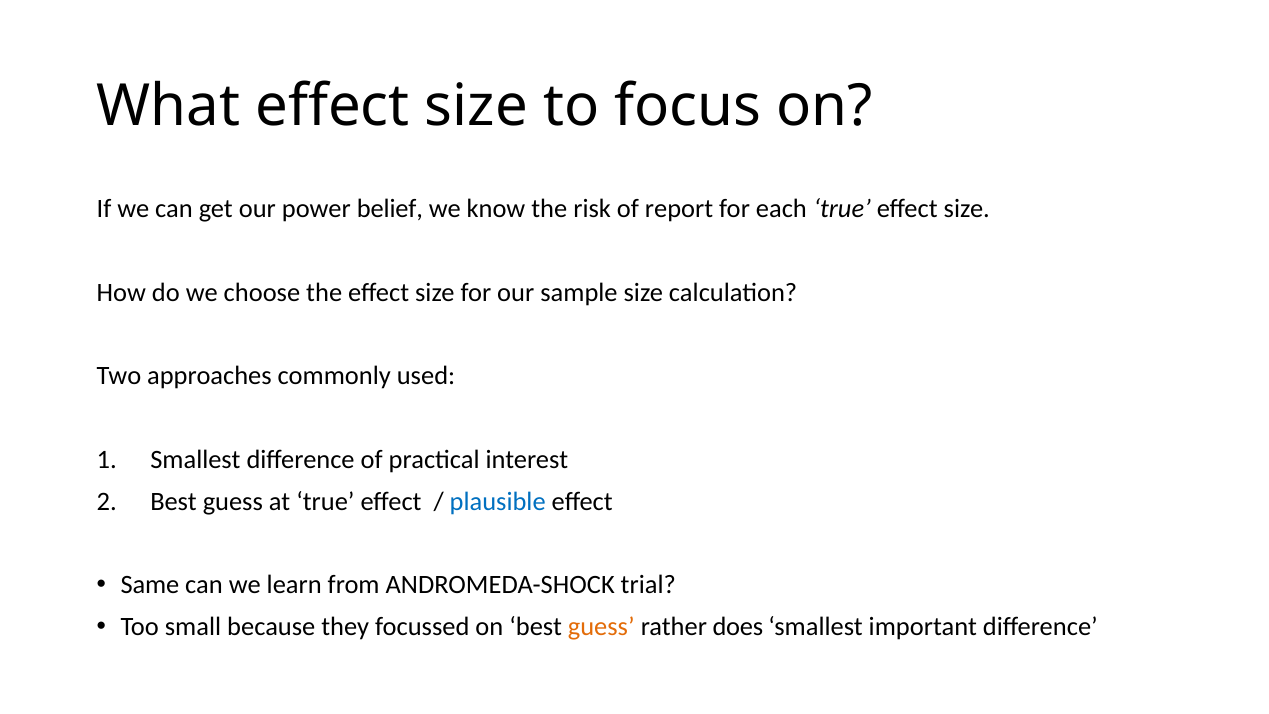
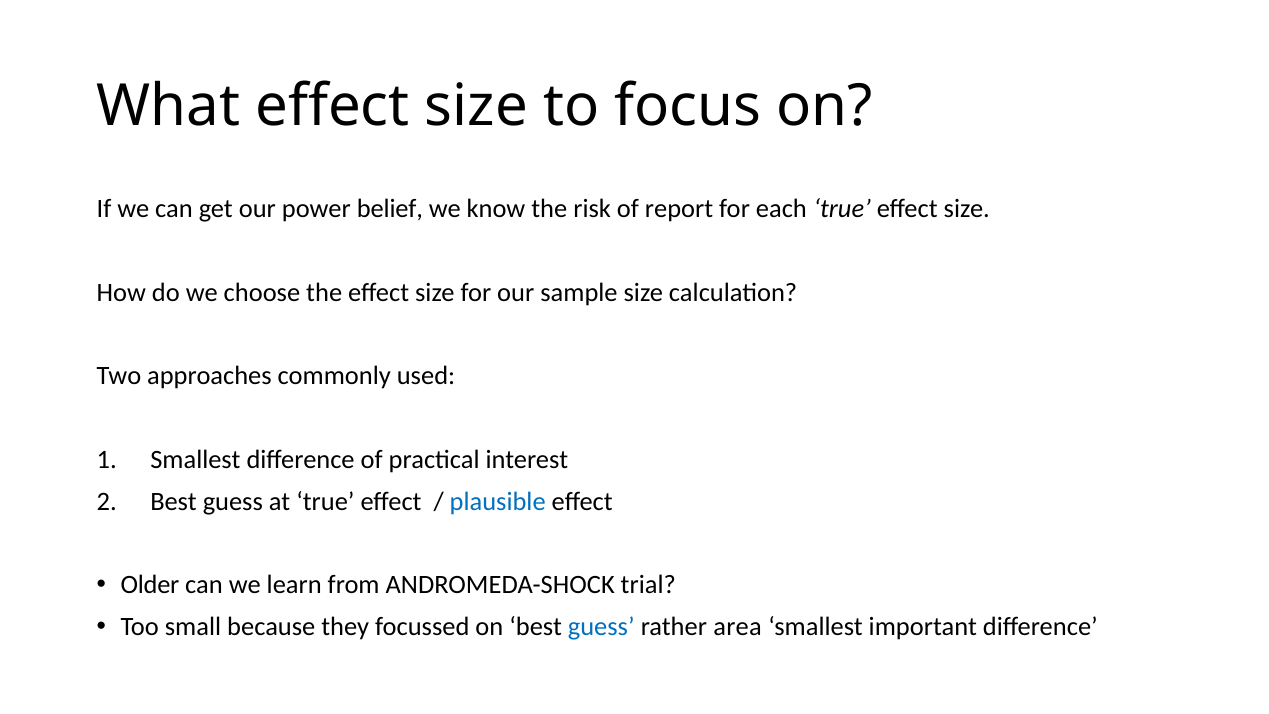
Same: Same -> Older
guess at (601, 627) colour: orange -> blue
does: does -> area
